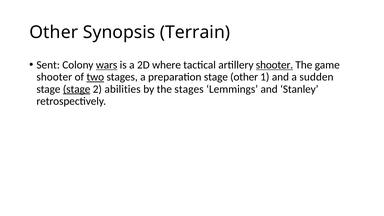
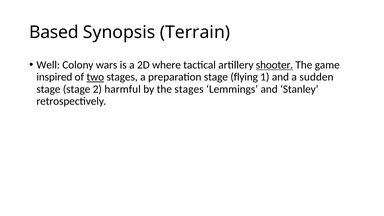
Other at (54, 32): Other -> Based
Sent: Sent -> Well
wars underline: present -> none
shooter at (54, 77): shooter -> inspired
stage other: other -> flying
stage at (77, 89) underline: present -> none
abilities: abilities -> harmful
